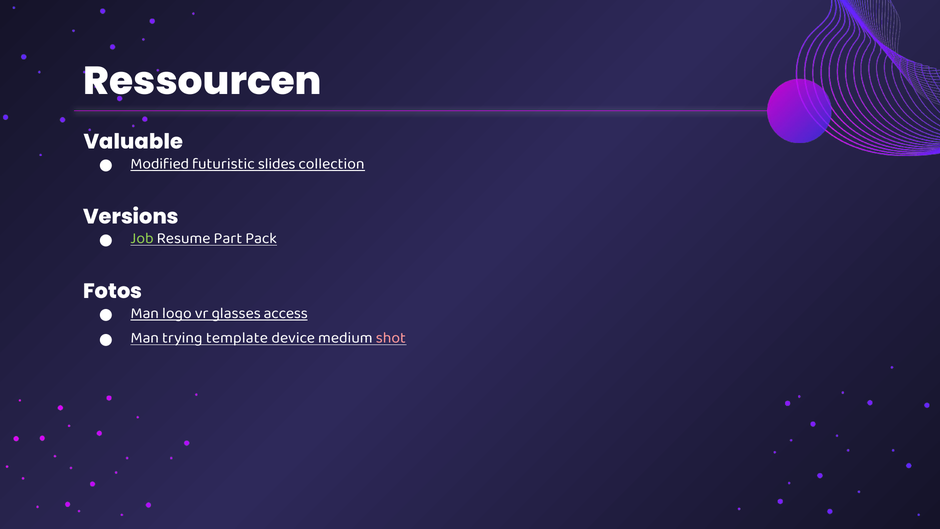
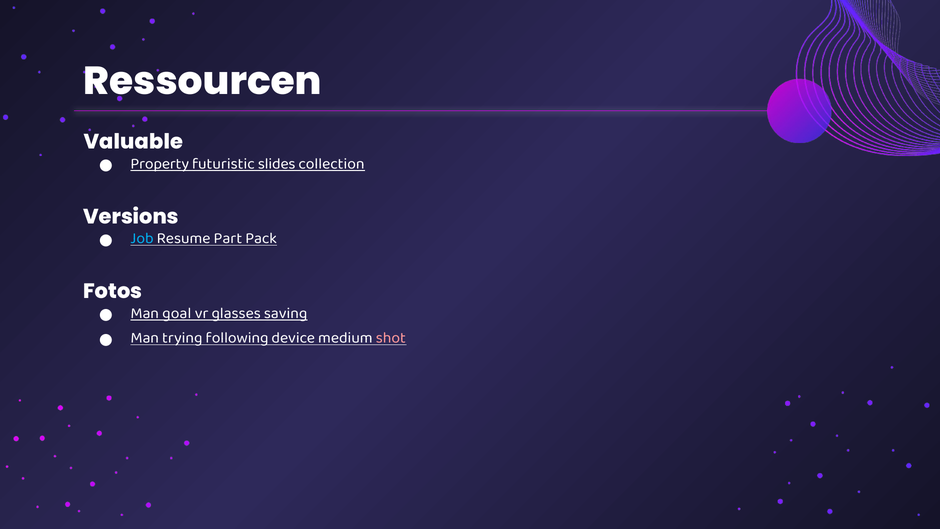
Modified: Modified -> Property
Job colour: light green -> light blue
logo: logo -> goal
access: access -> saving
template: template -> following
